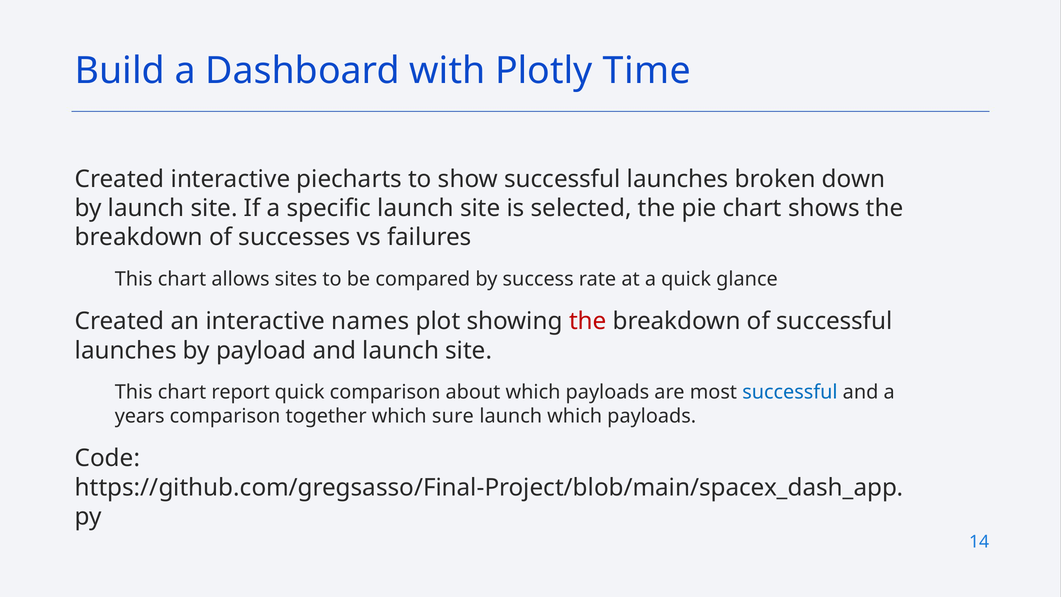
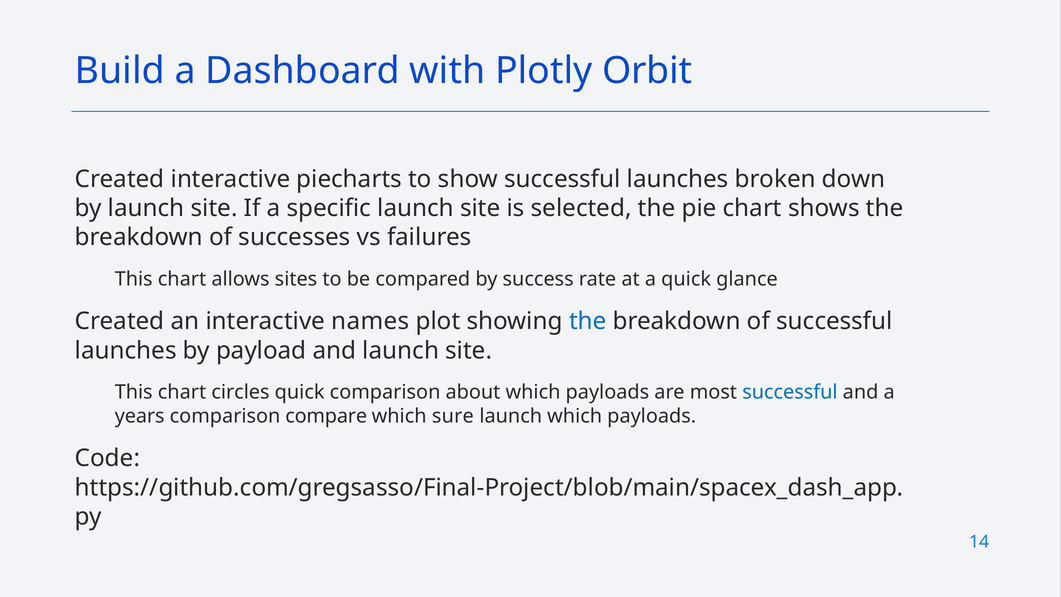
Time: Time -> Orbit
the at (588, 321) colour: red -> blue
report: report -> circles
together: together -> compare
